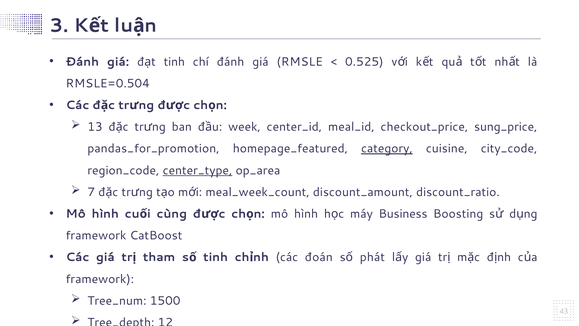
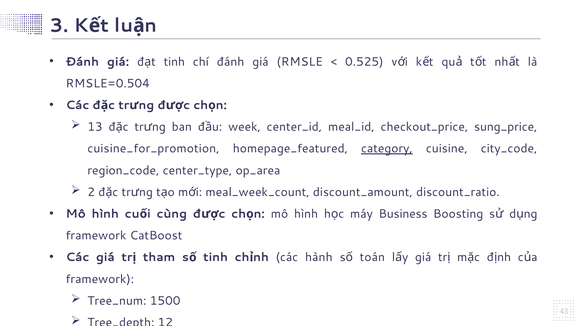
pandas_for_promotion: pandas_for_promotion -> cuisine_for_promotion
center_type underline: present -> none
7: 7 -> 2
đoán: đoán -> hành
phát: phát -> toán
